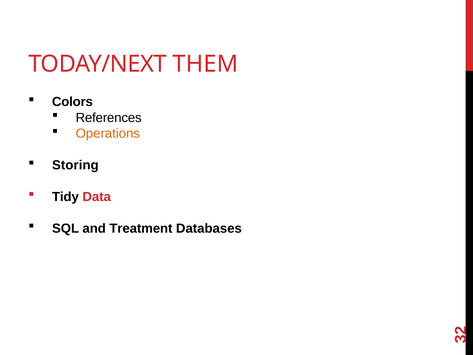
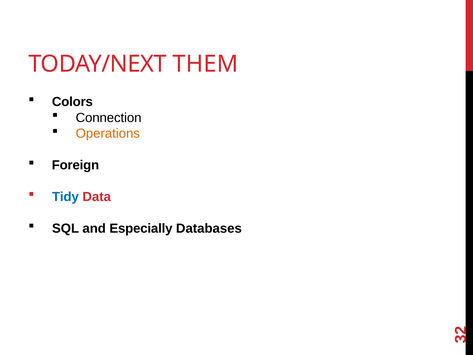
References: References -> Connection
Storing: Storing -> Foreign
Tidy colour: black -> blue
Treatment: Treatment -> Especially
